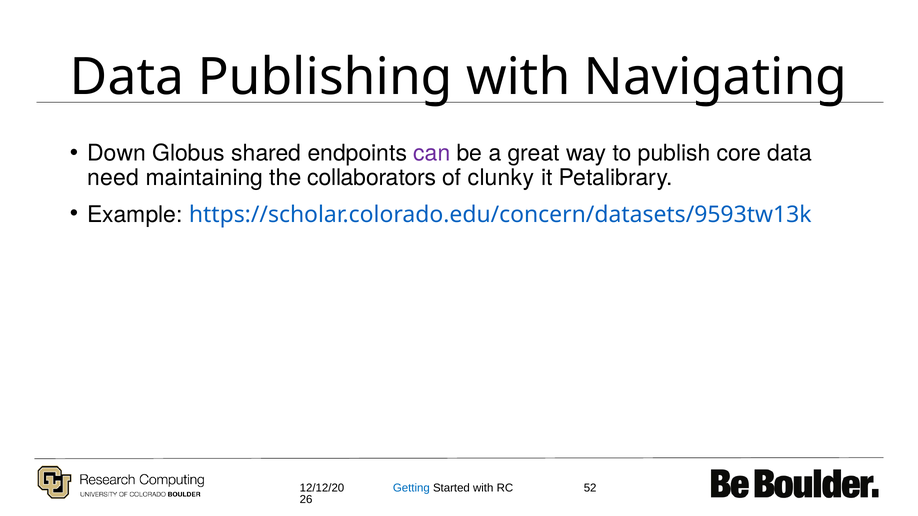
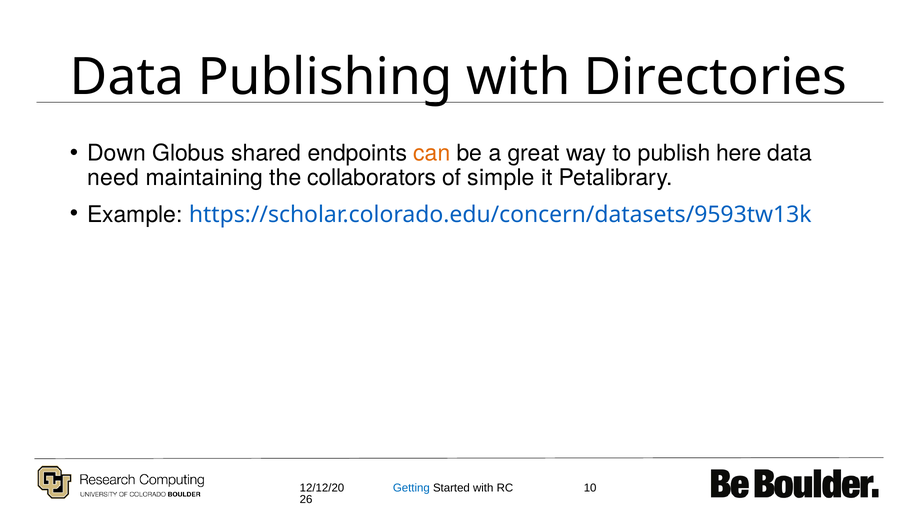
Navigating: Navigating -> Directories
can colour: purple -> orange
core: core -> here
clunky: clunky -> simple
52: 52 -> 10
